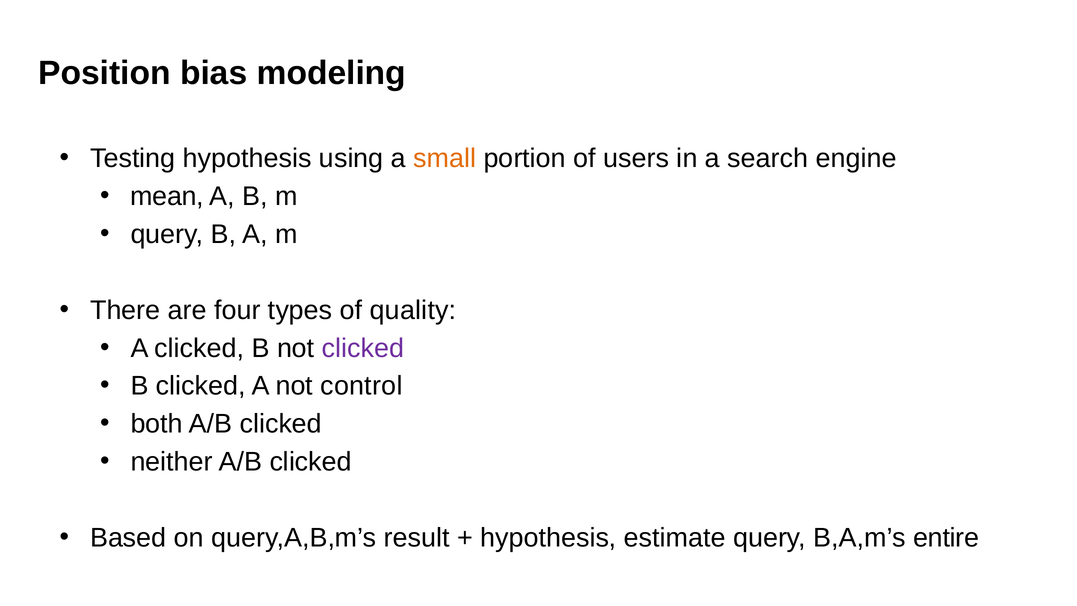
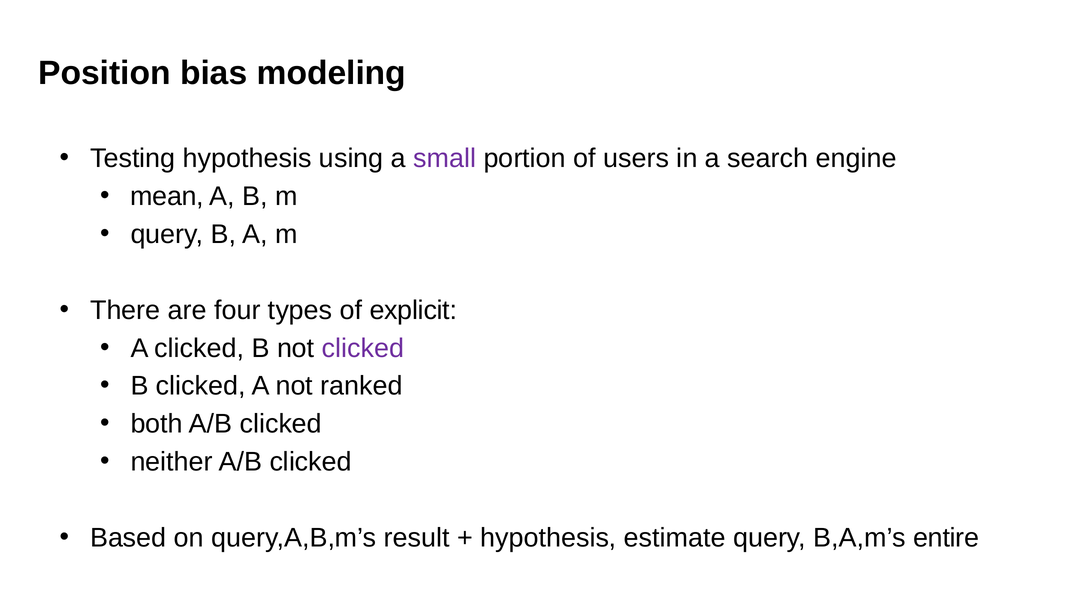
small colour: orange -> purple
quality: quality -> explicit
control: control -> ranked
